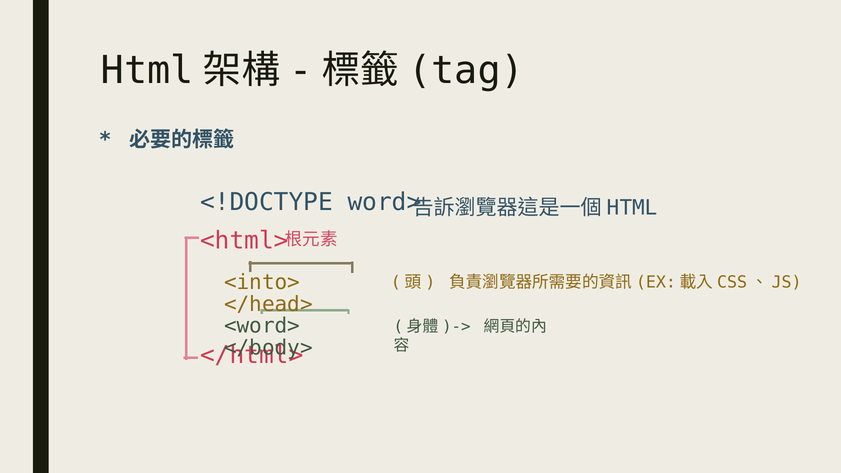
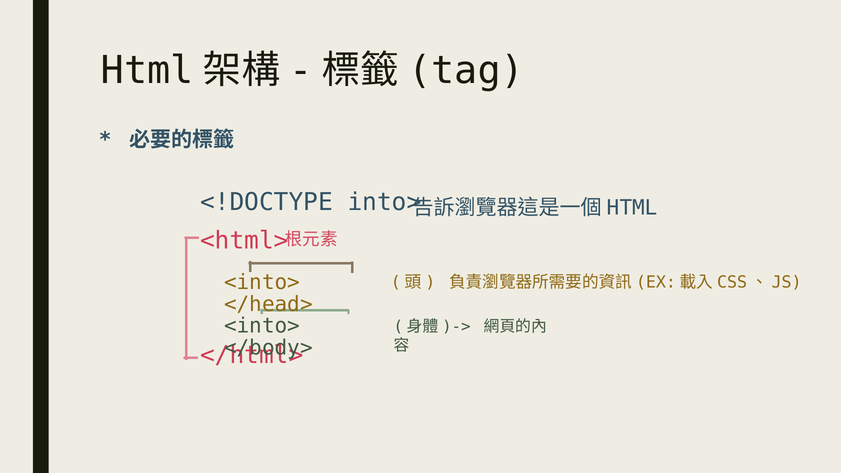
word>: word> -> into>
<word> at (262, 326): <word> -> <into>
